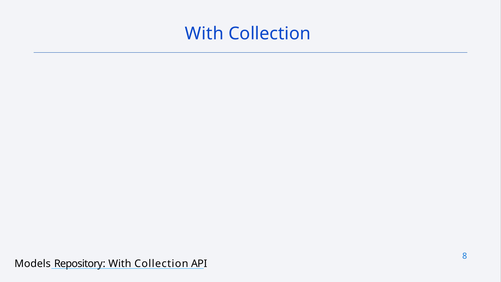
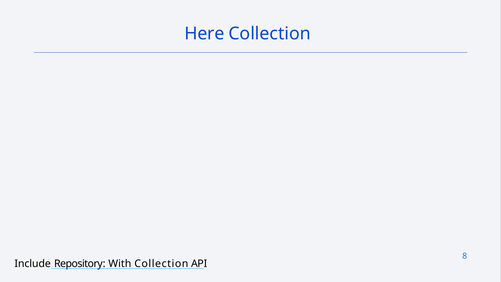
With at (204, 33): With -> Here
Models: Models -> Include
